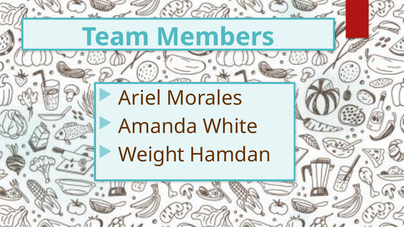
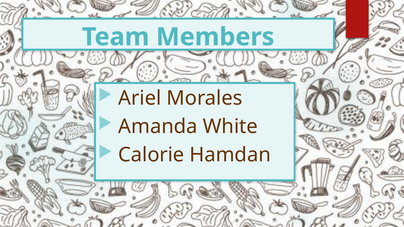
Weight: Weight -> Calorie
